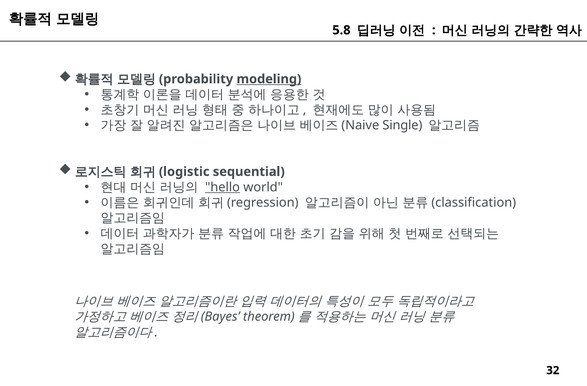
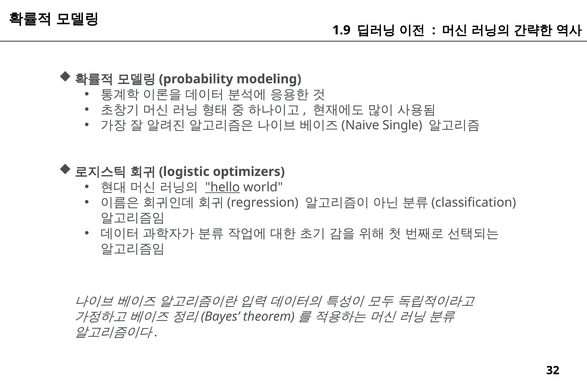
5.8: 5.8 -> 1.9
modeling underline: present -> none
sequential: sequential -> optimizers
